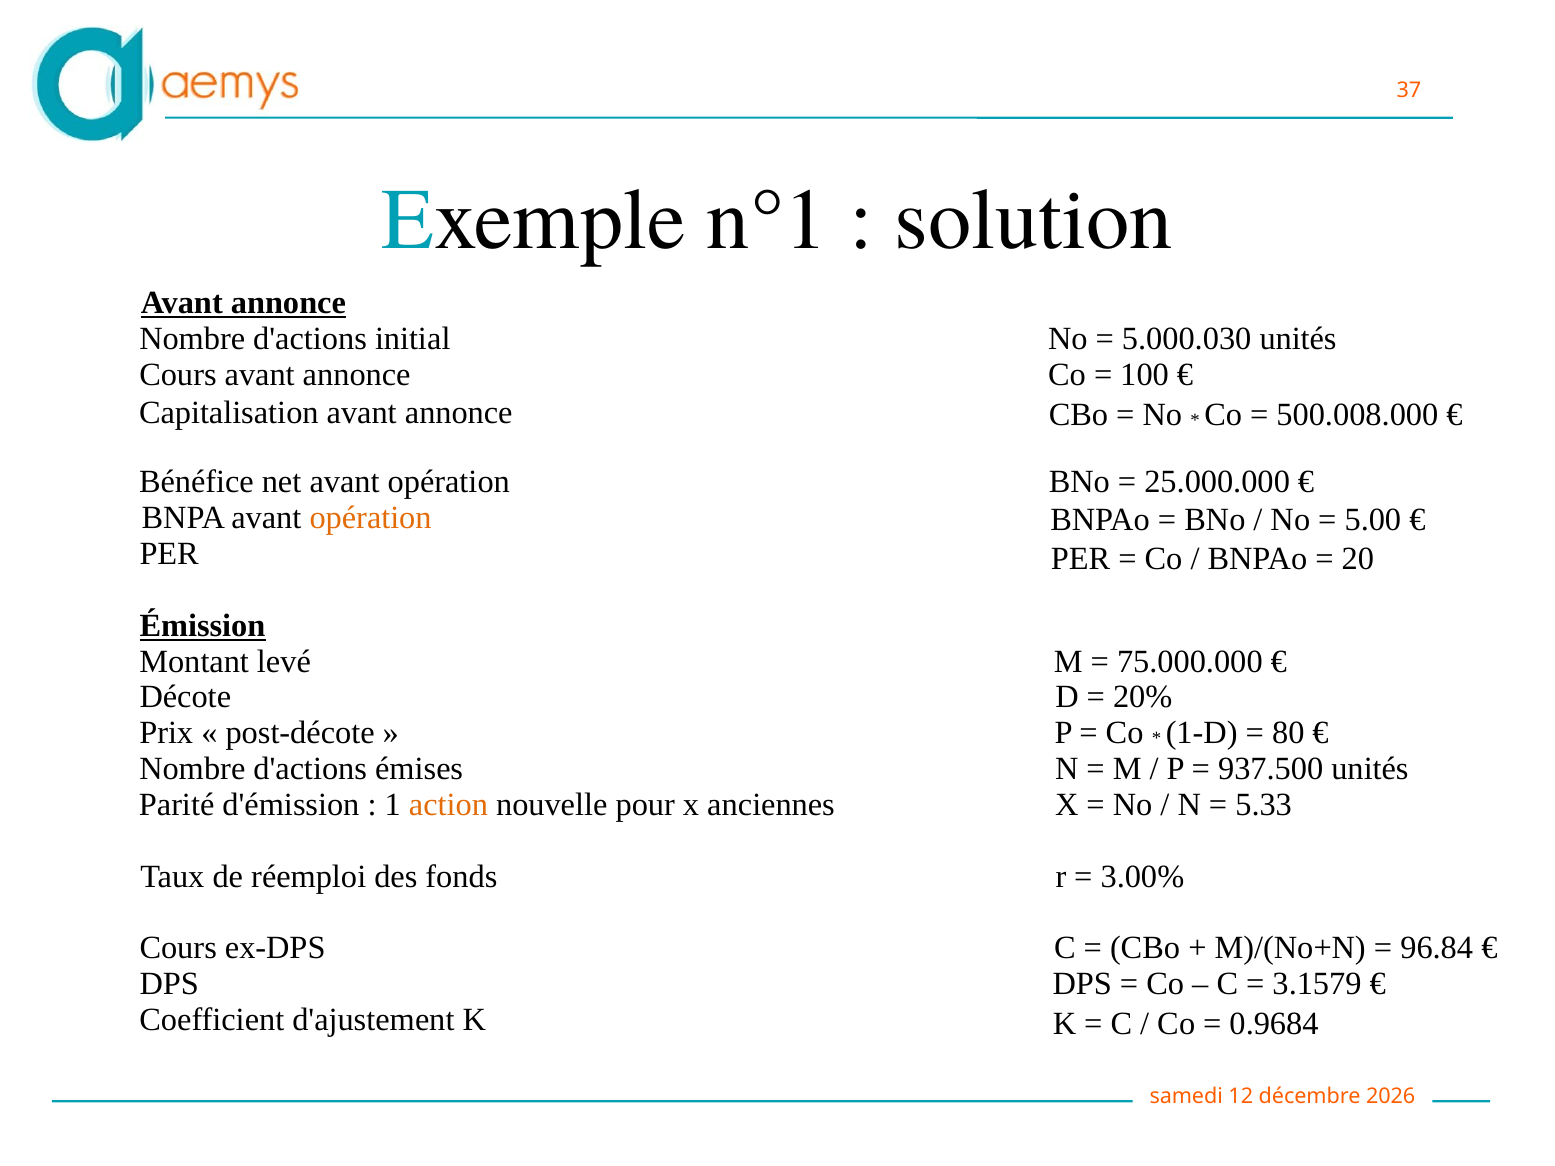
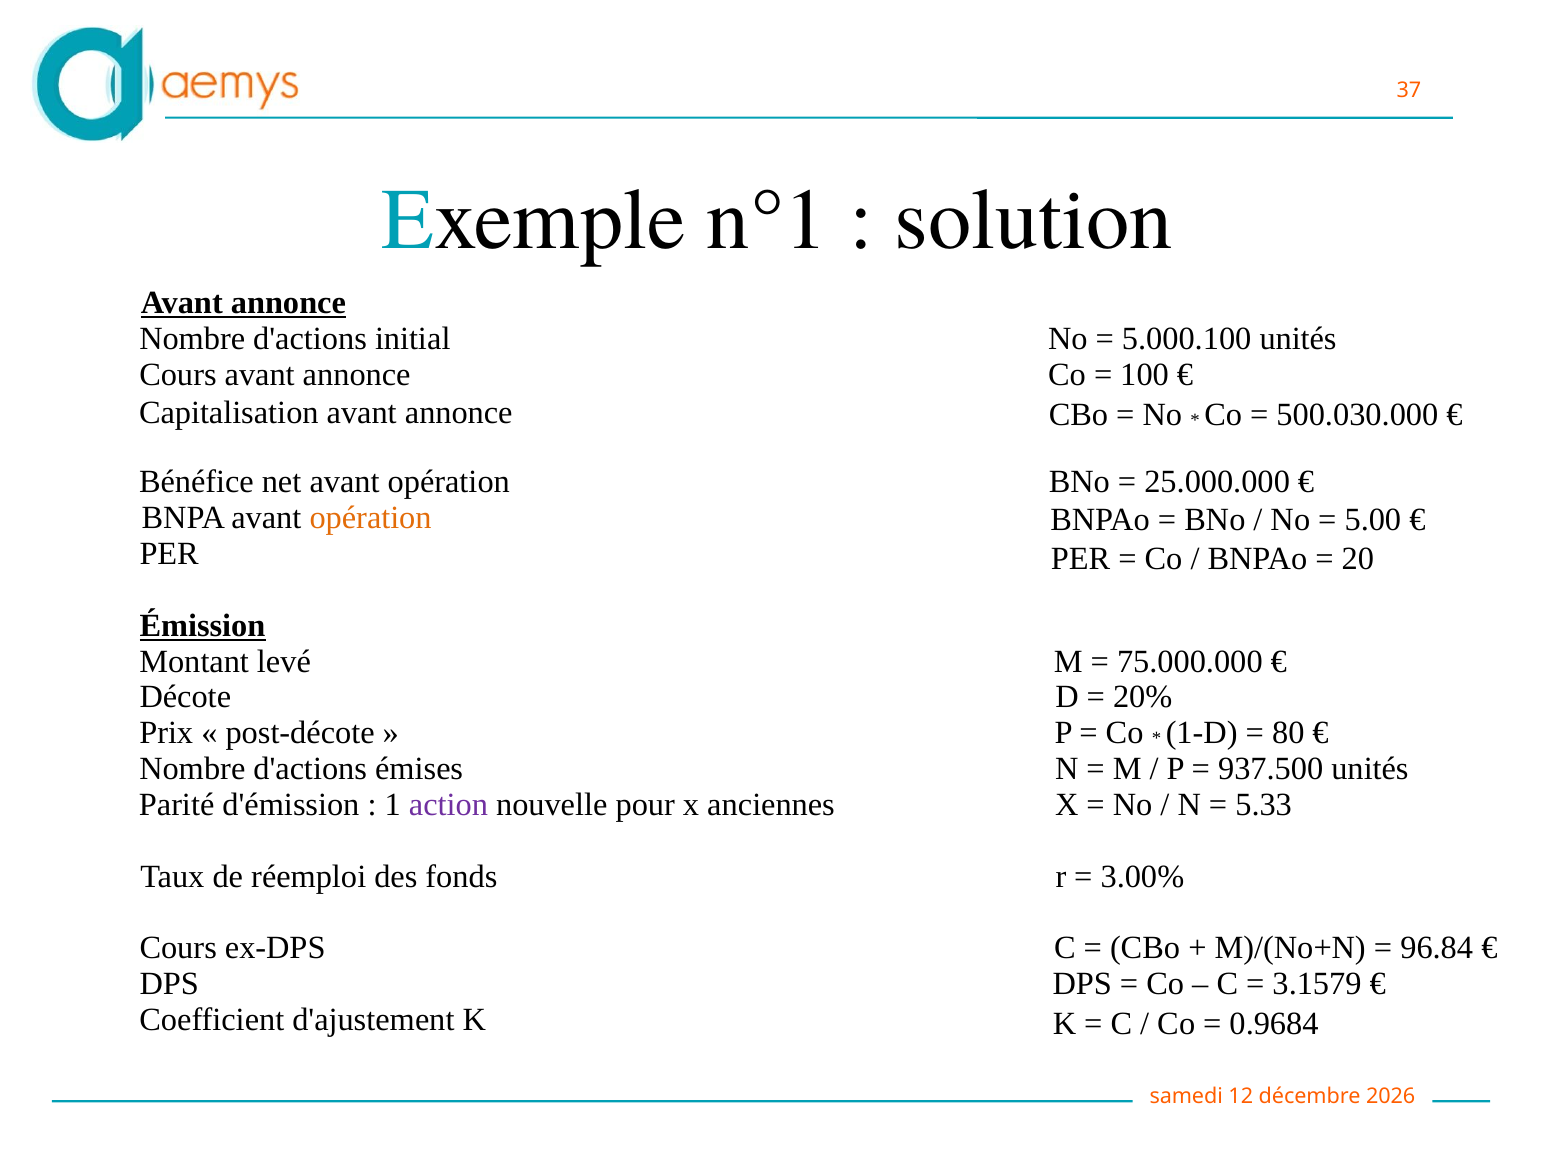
5.000.030: 5.000.030 -> 5.000.100
500.008.000: 500.008.000 -> 500.030.000
action colour: orange -> purple
